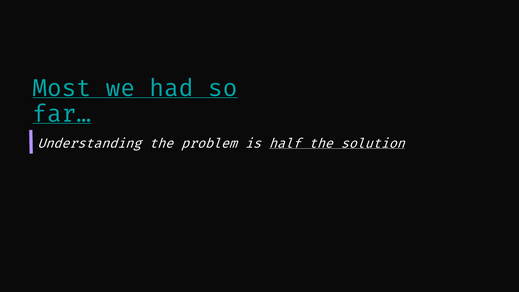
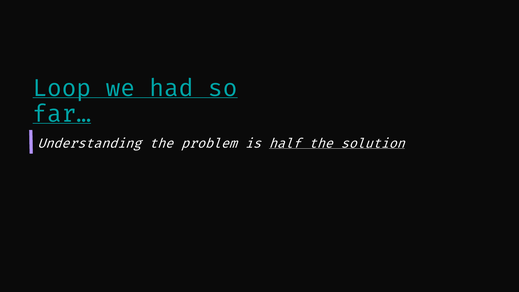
Most: Most -> Loop
